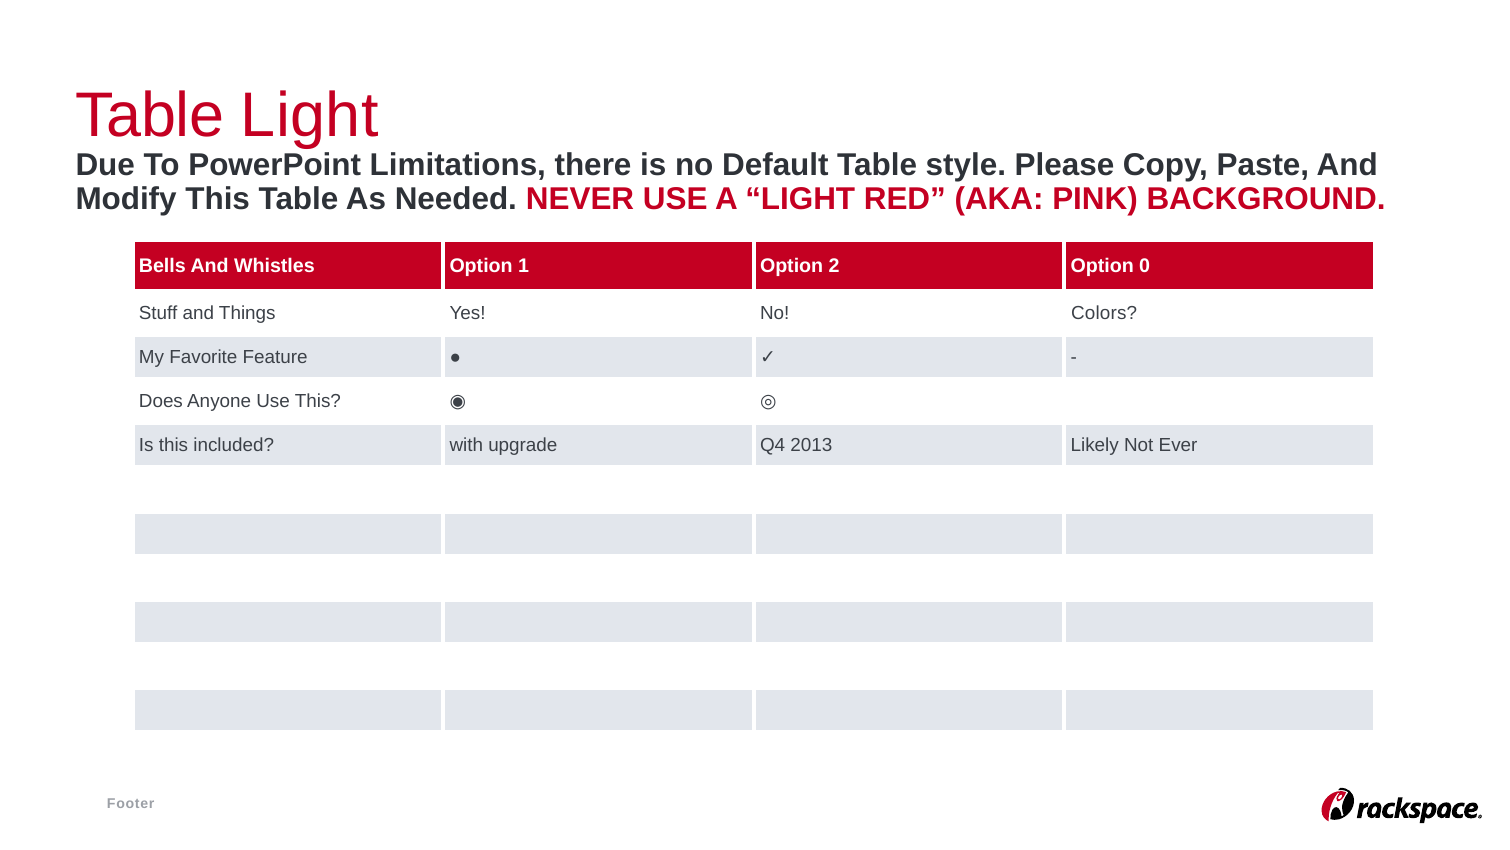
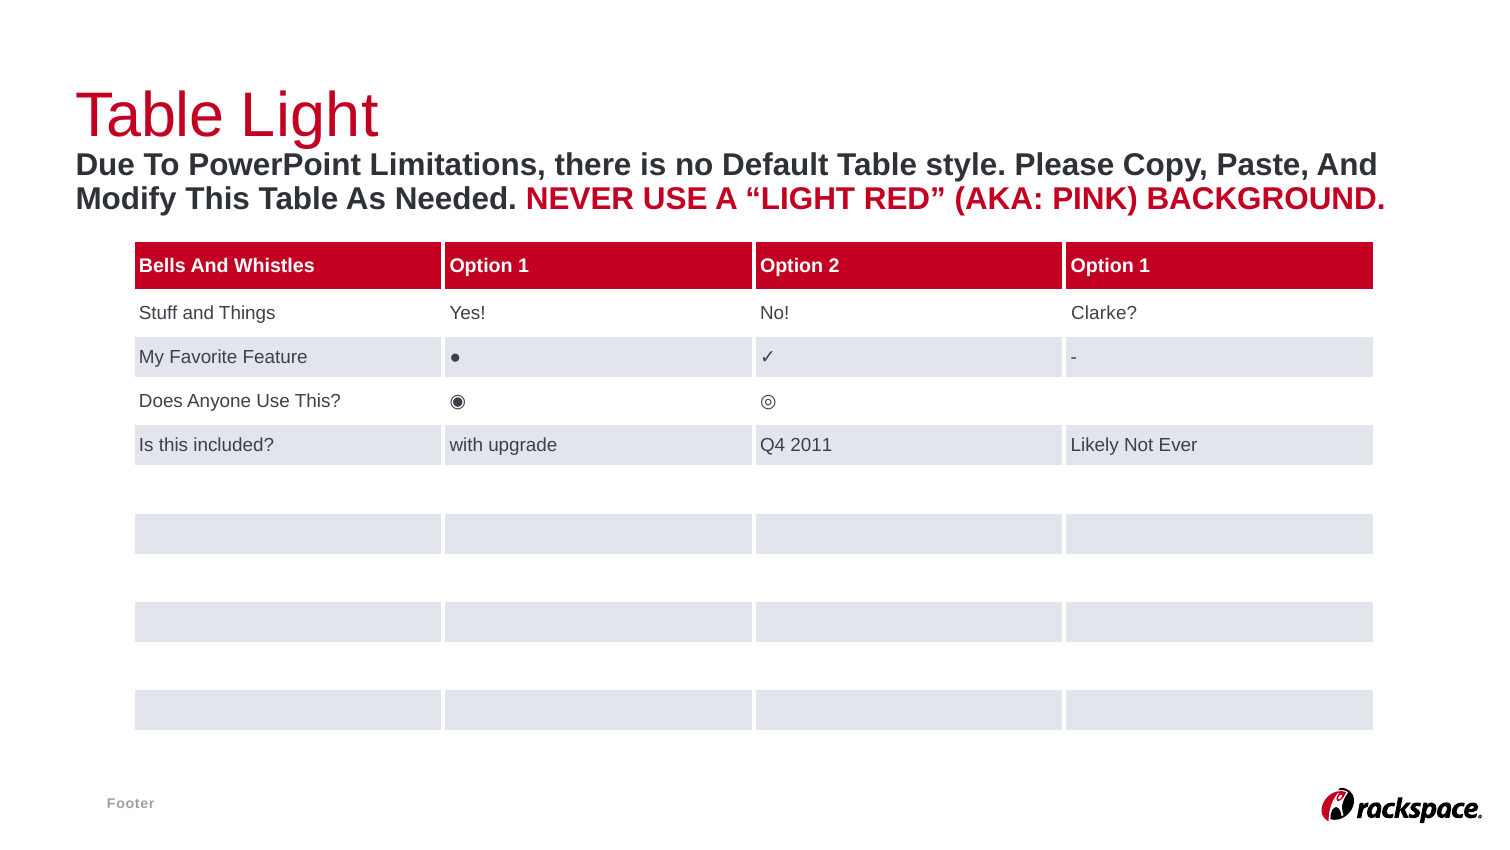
2 Option 0: 0 -> 1
Colors: Colors -> Clarke
2013: 2013 -> 2011
